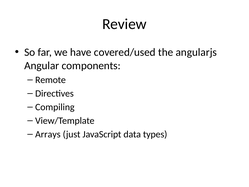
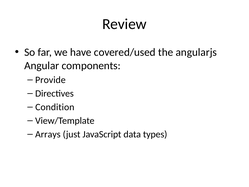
Remote: Remote -> Provide
Compiling: Compiling -> Condition
